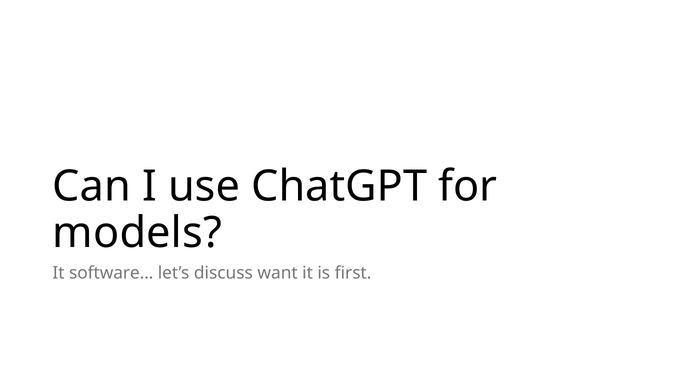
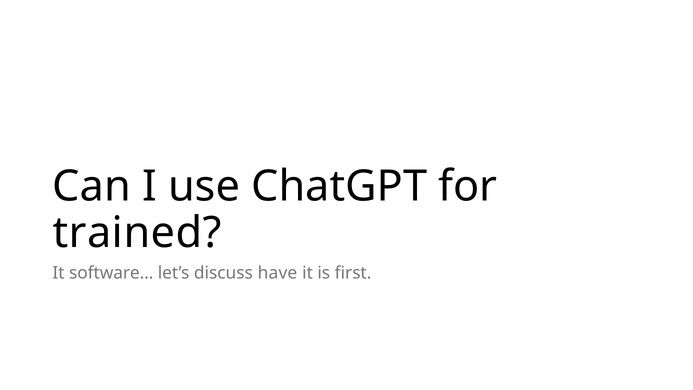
models: models -> trained
want: want -> have
